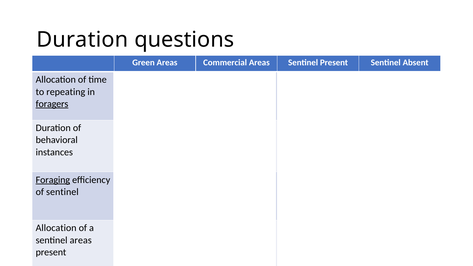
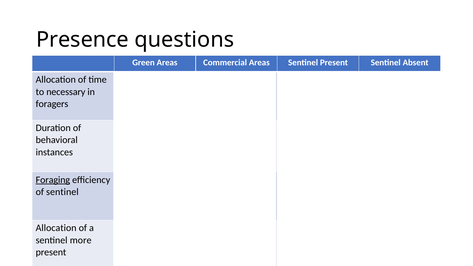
Duration at (82, 40): Duration -> Presence
repeating: repeating -> necessary
foragers underline: present -> none
sentinel areas: areas -> more
